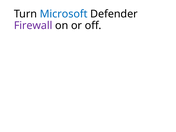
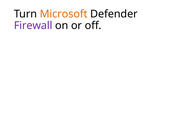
Microsoft colour: blue -> orange
